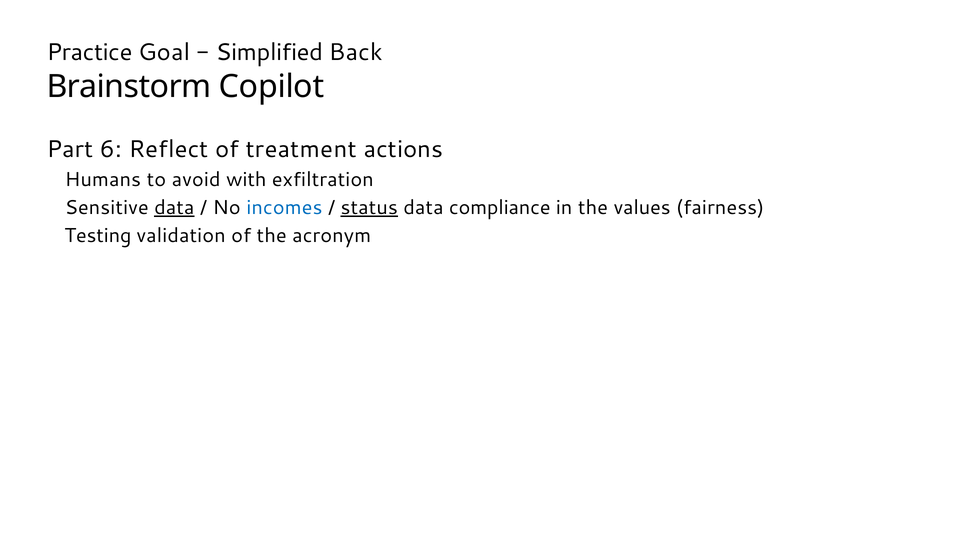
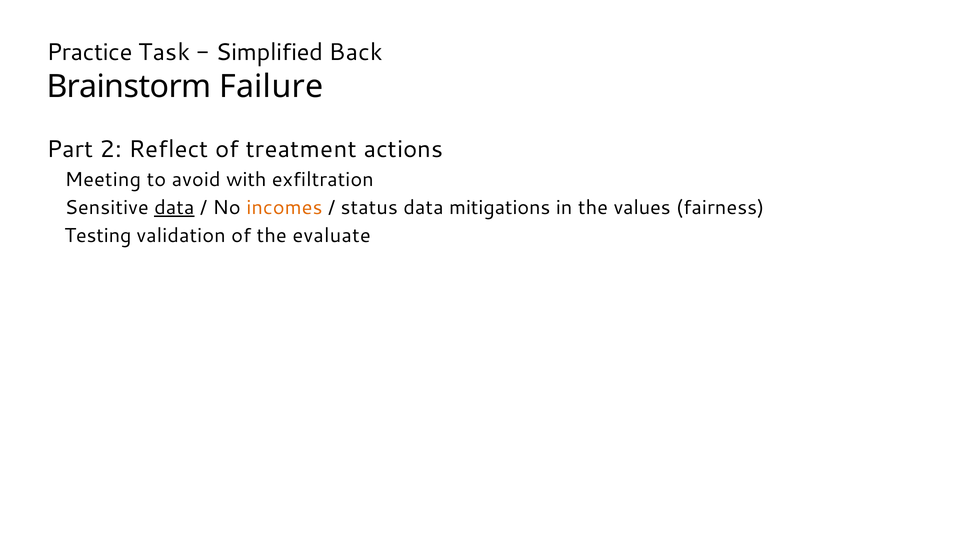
Goal: Goal -> Task
Copilot: Copilot -> Failure
6: 6 -> 2
Humans: Humans -> Meeting
incomes colour: blue -> orange
status underline: present -> none
compliance: compliance -> mitigations
acronym: acronym -> evaluate
